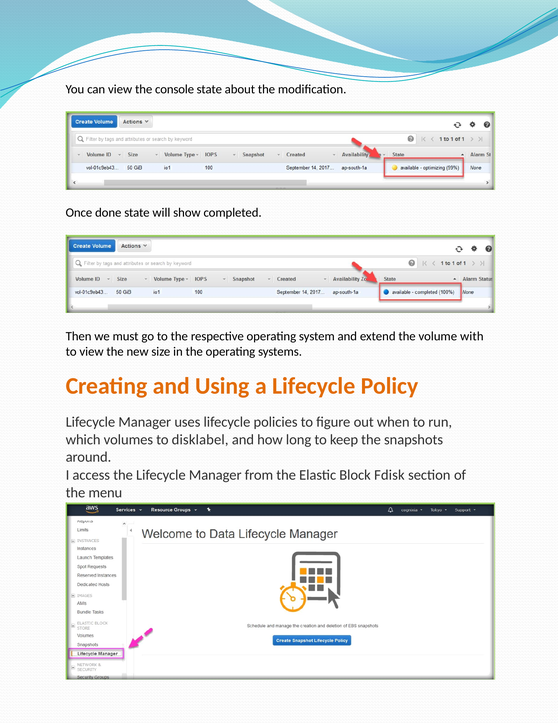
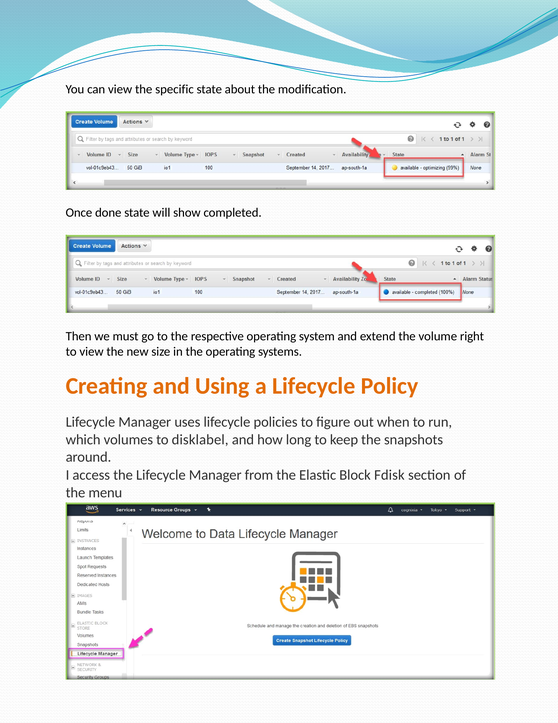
console: console -> specific
with: with -> right
